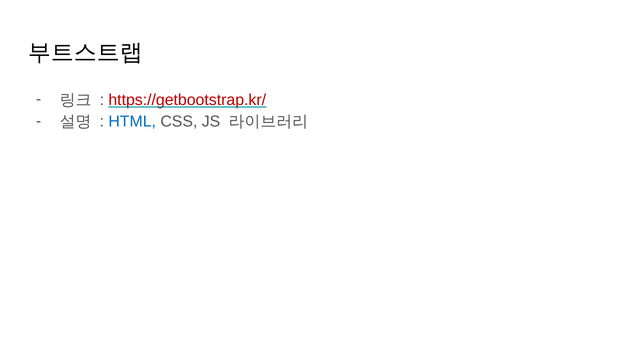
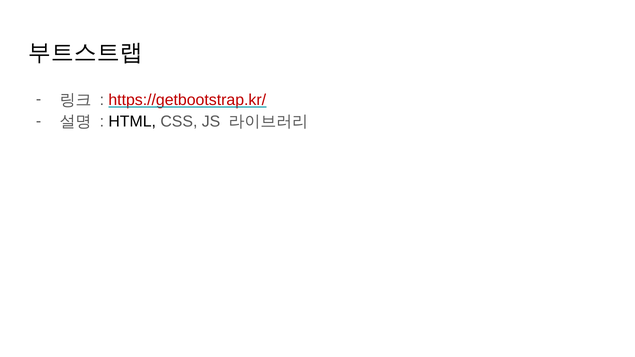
HTML colour: blue -> black
